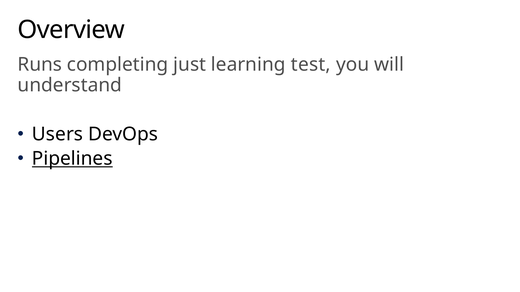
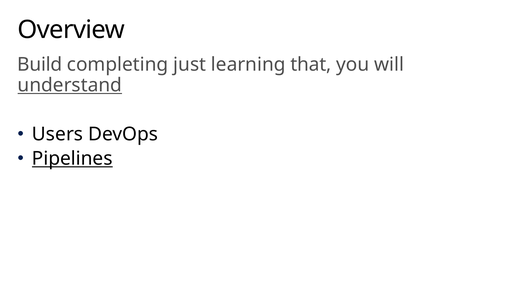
Runs: Runs -> Build
test: test -> that
understand underline: none -> present
